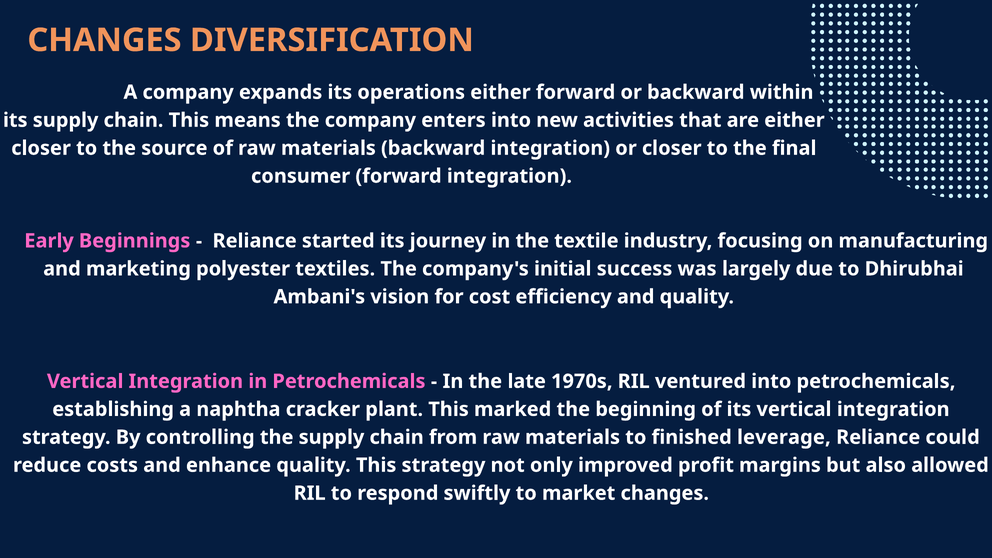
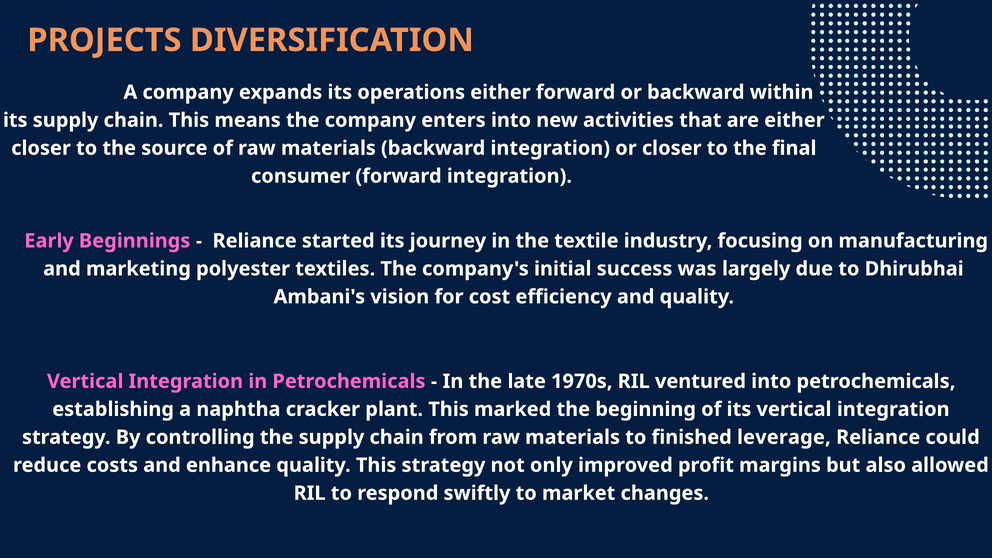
CHANGES at (104, 40): CHANGES -> PROJECTS
